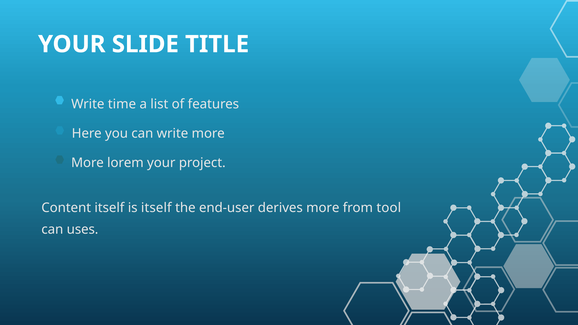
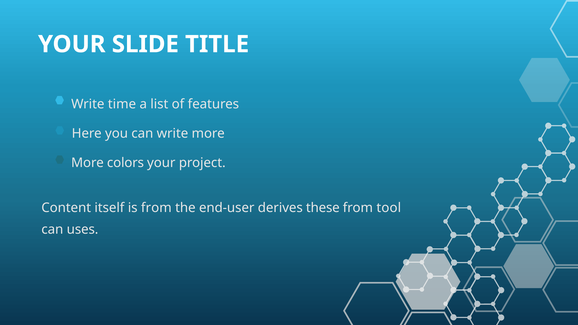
lorem: lorem -> colors
is itself: itself -> from
derives more: more -> these
